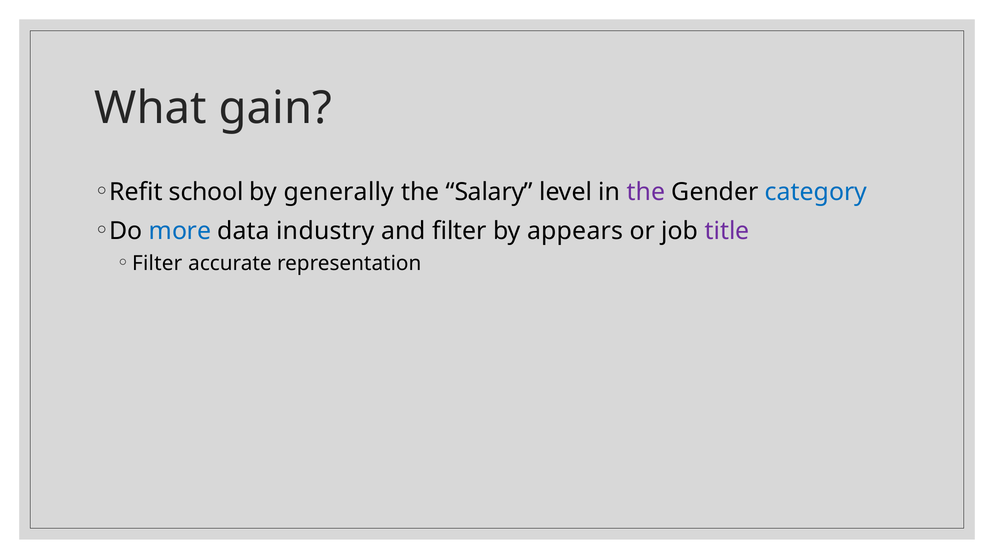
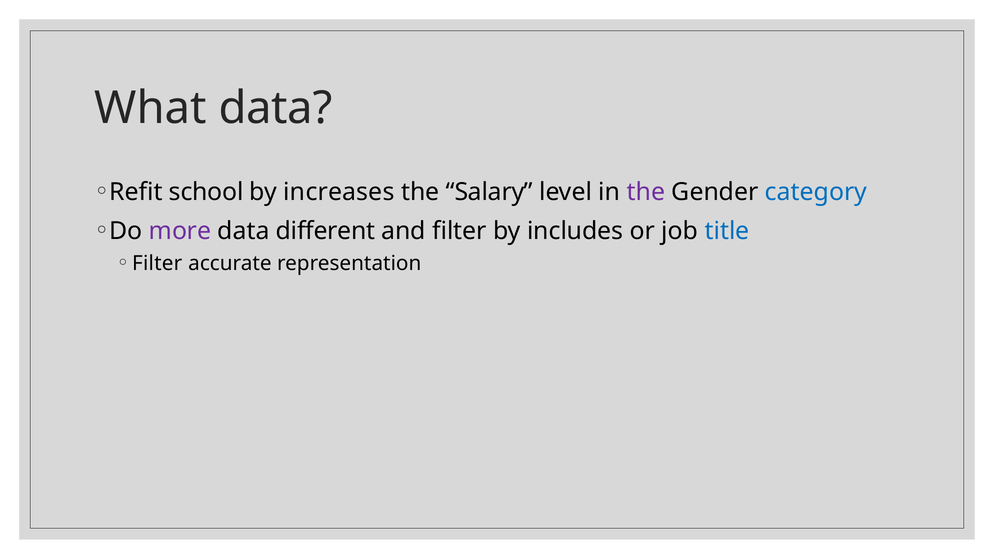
What gain: gain -> data
generally: generally -> increases
more colour: blue -> purple
industry: industry -> different
appears: appears -> includes
title colour: purple -> blue
